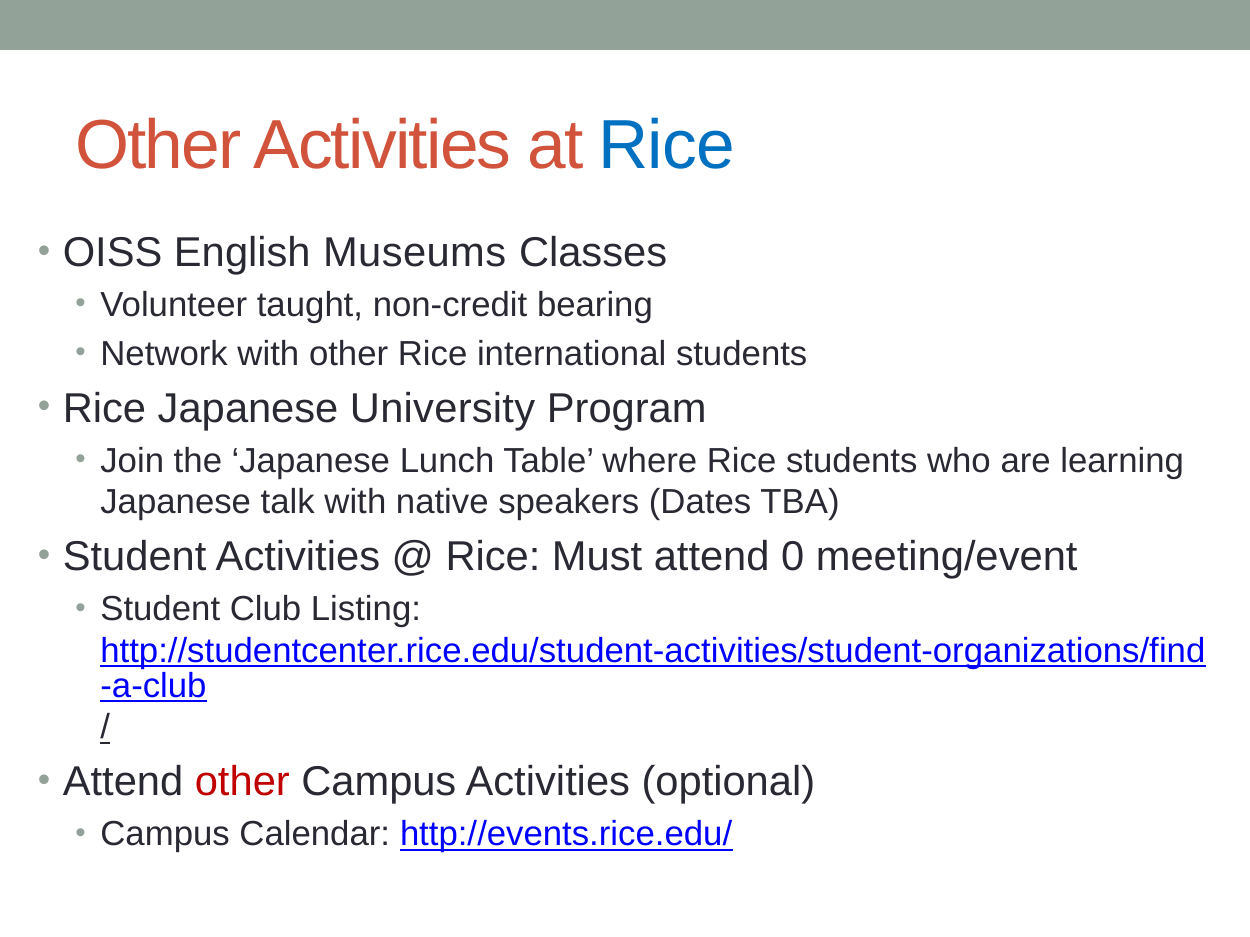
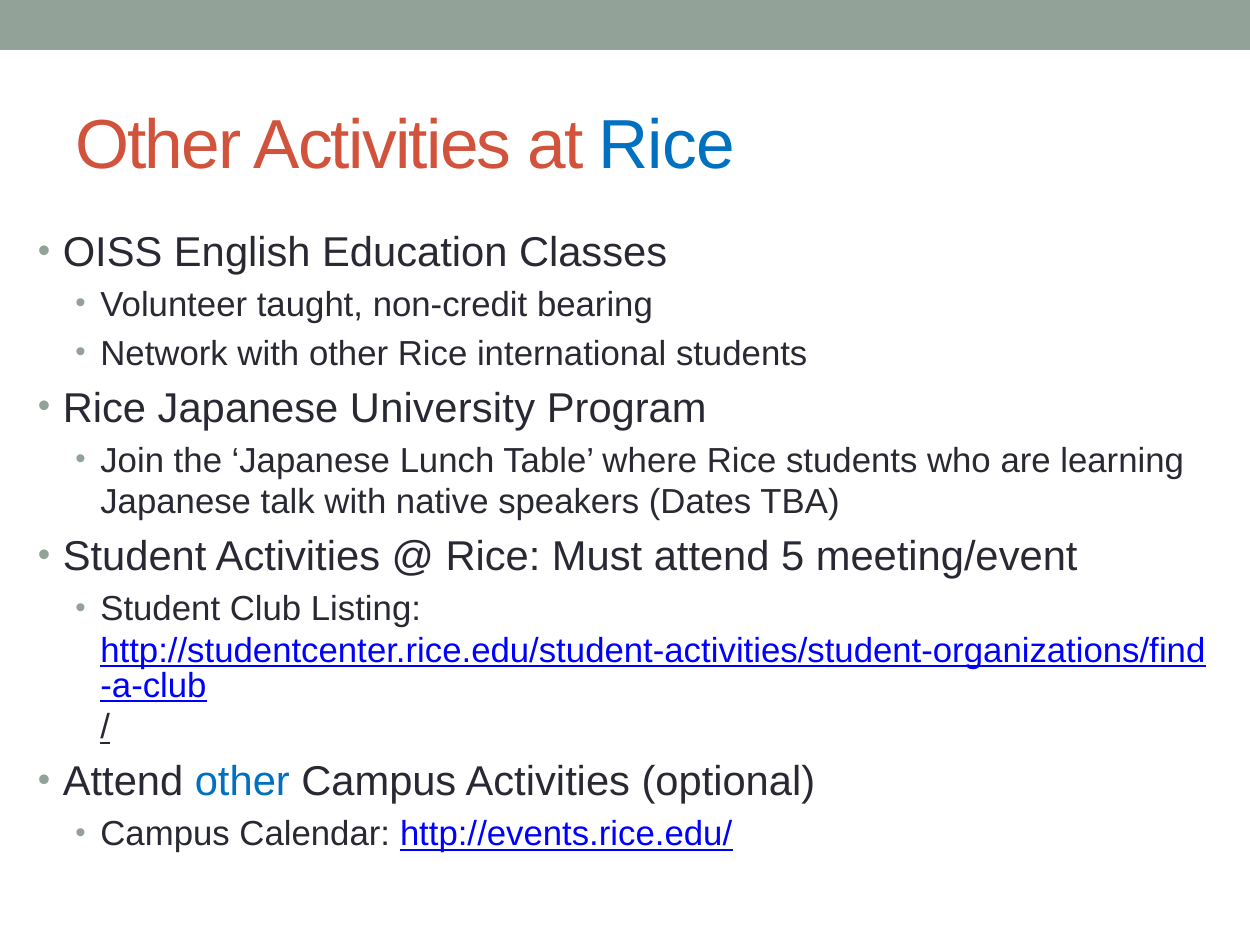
Museums: Museums -> Education
0: 0 -> 5
other at (242, 783) colour: red -> blue
